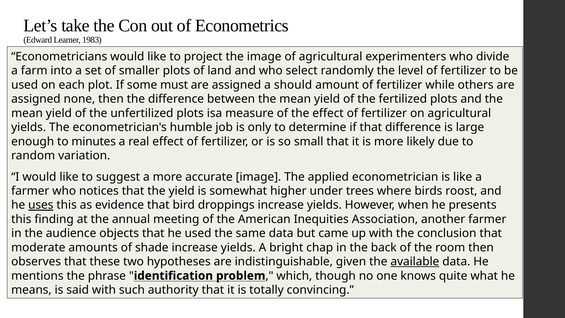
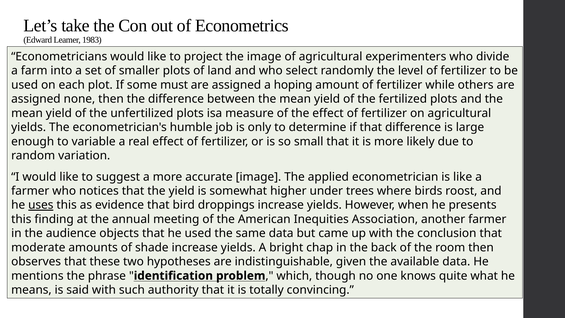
should: should -> hoping
minutes: minutes -> variable
available underline: present -> none
